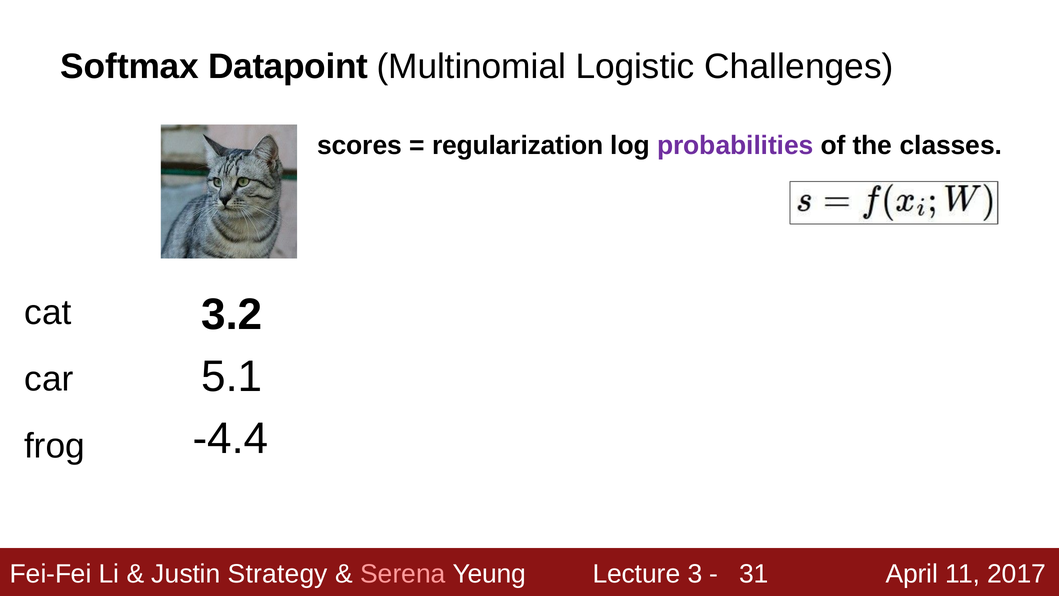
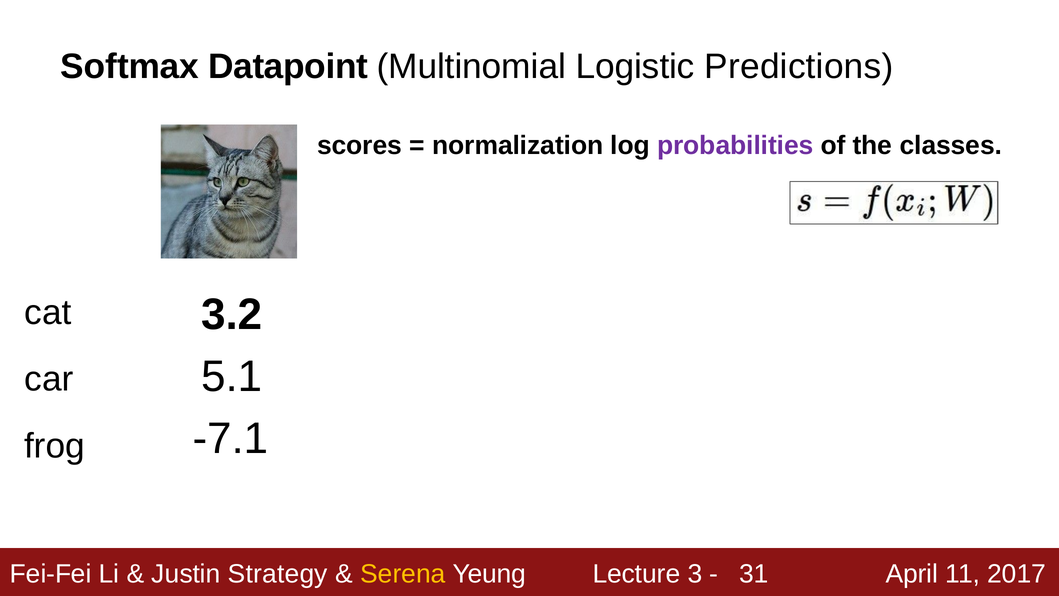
Challenges: Challenges -> Predictions
regularization: regularization -> normalization
-4.4: -4.4 -> -7.1
Serena colour: pink -> yellow
